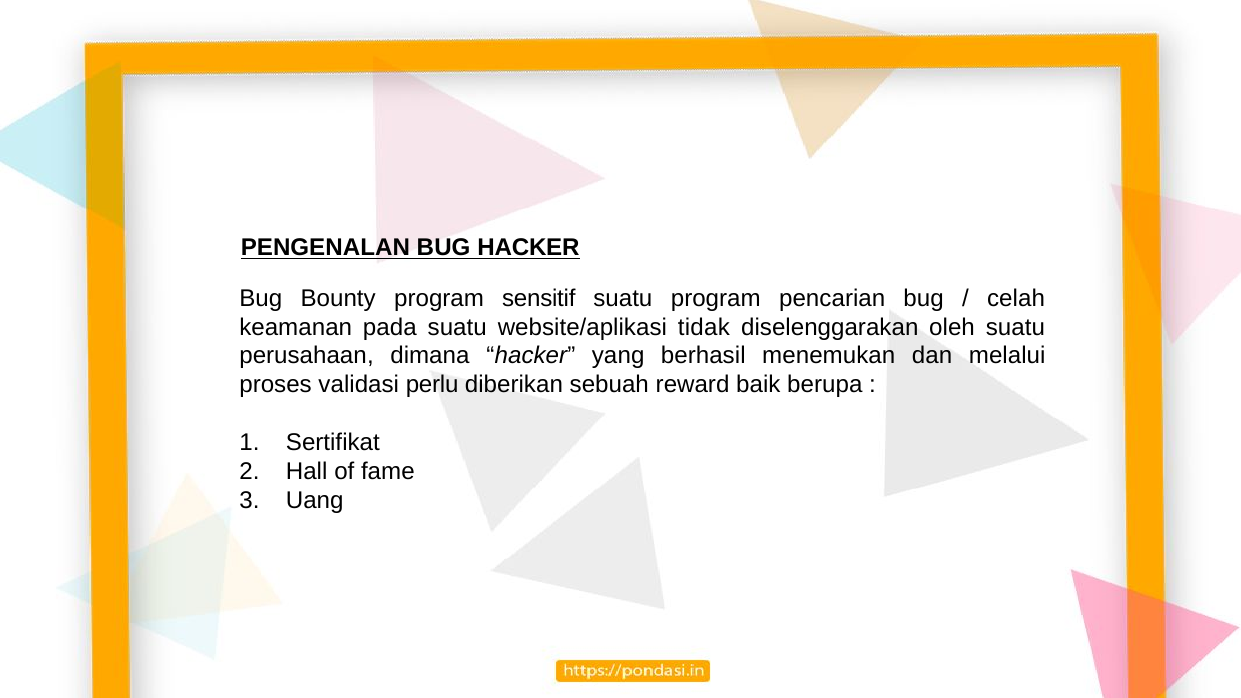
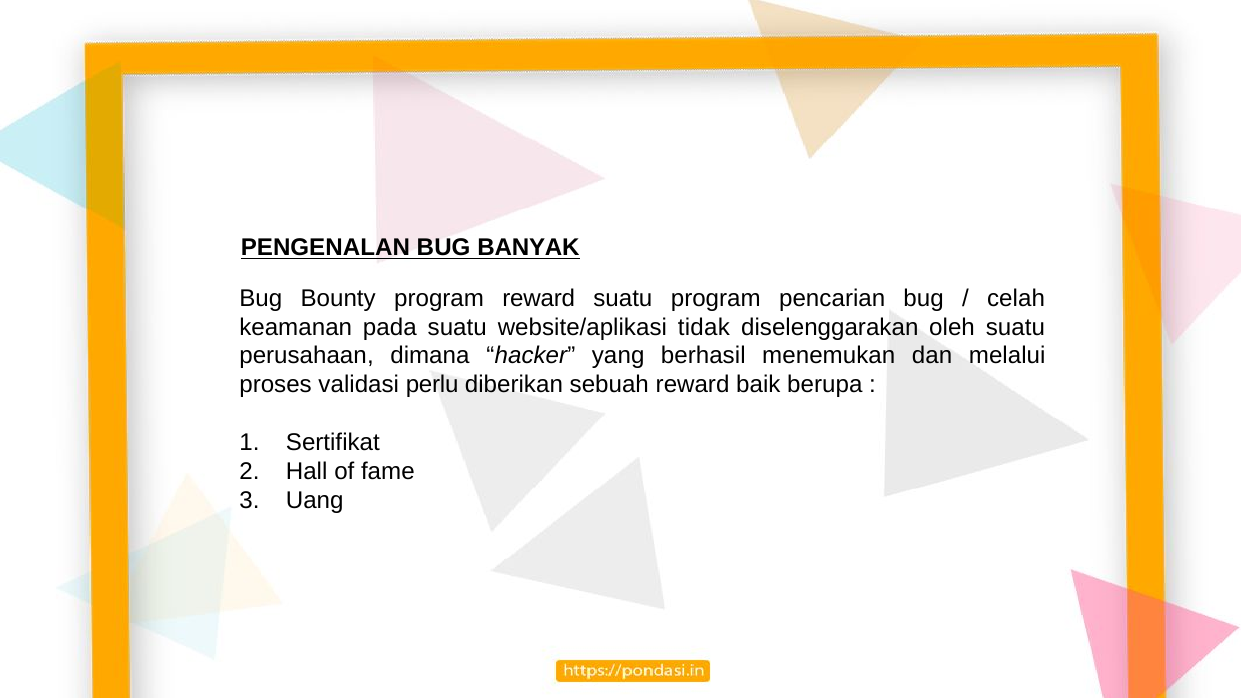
BUG HACKER: HACKER -> BANYAK
program sensitif: sensitif -> reward
